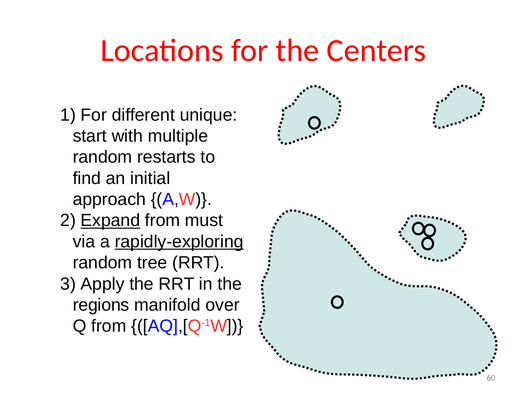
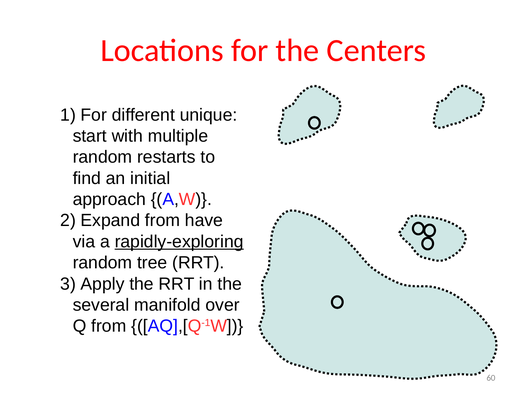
Expand underline: present -> none
must: must -> have
regions: regions -> several
